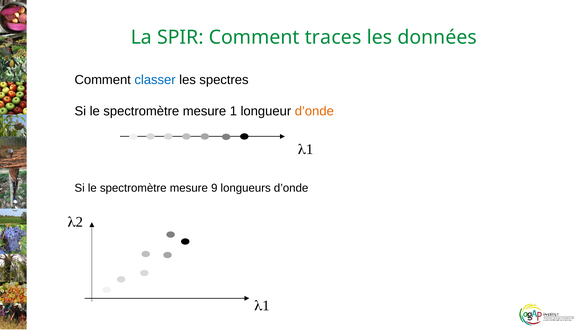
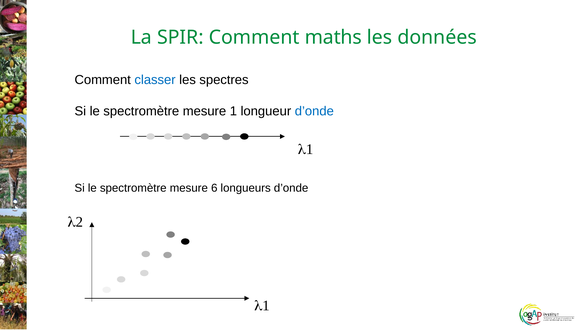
traces: traces -> maths
d’onde at (314, 111) colour: orange -> blue
9: 9 -> 6
